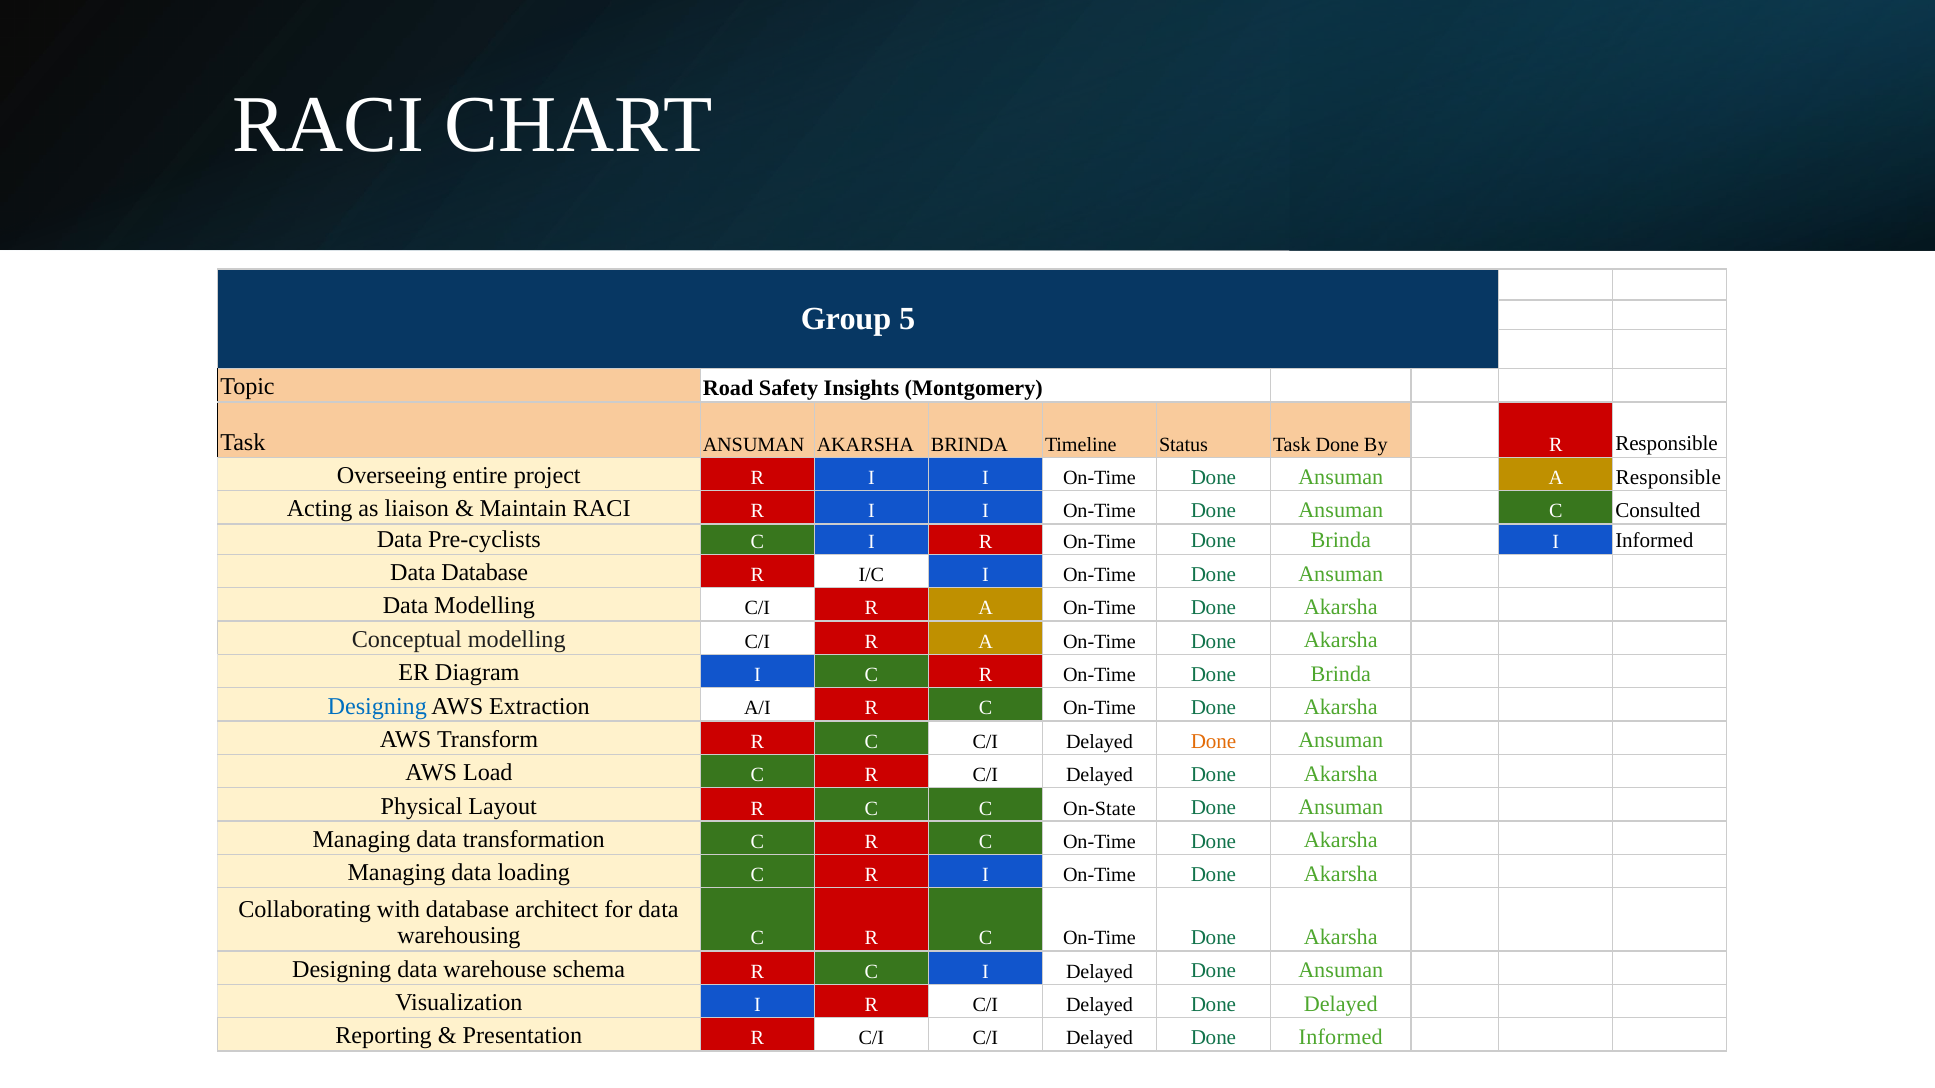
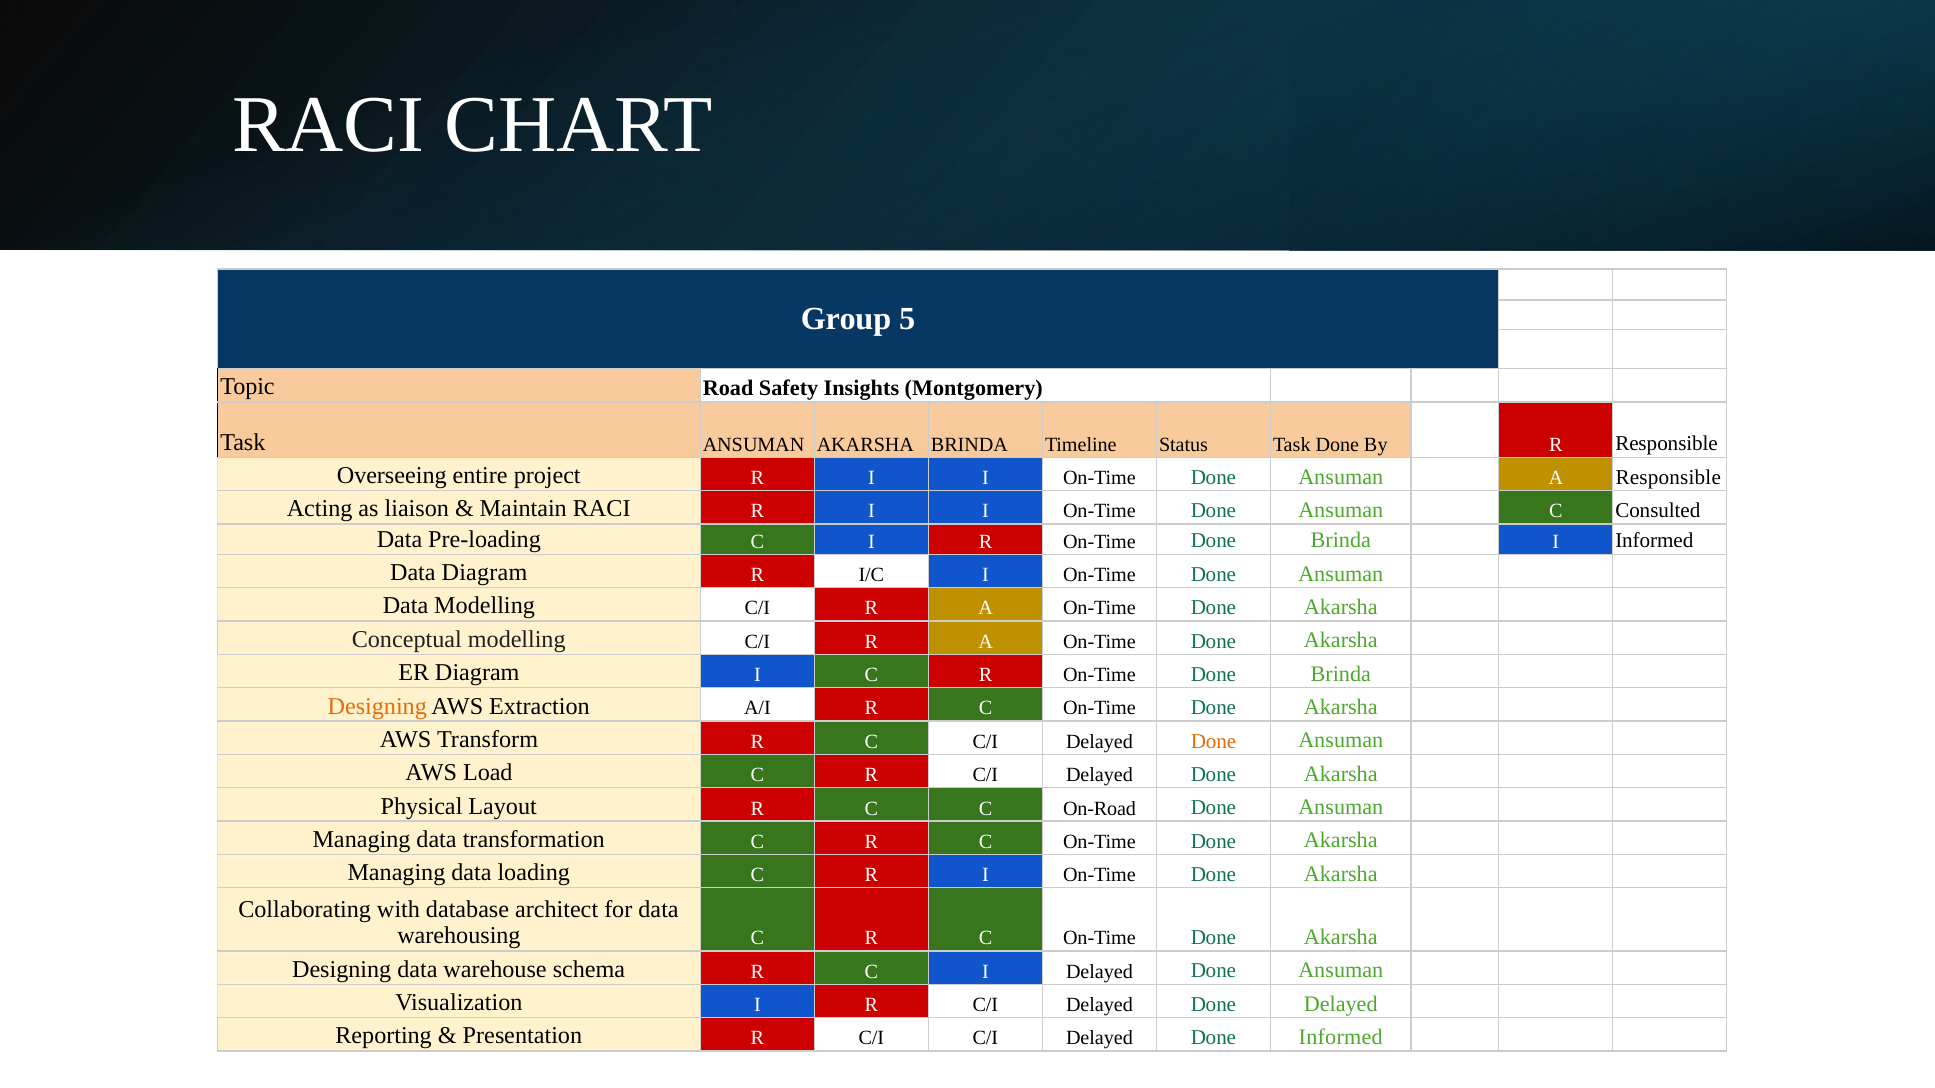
Pre-cyclists: Pre-cyclists -> Pre-loading
Data Database: Database -> Diagram
Designing at (377, 706) colour: blue -> orange
On-State: On-State -> On-Road
